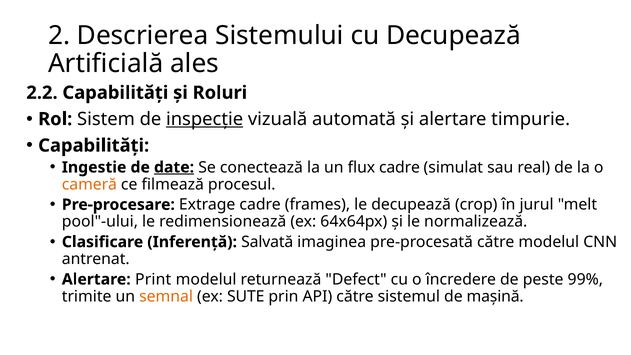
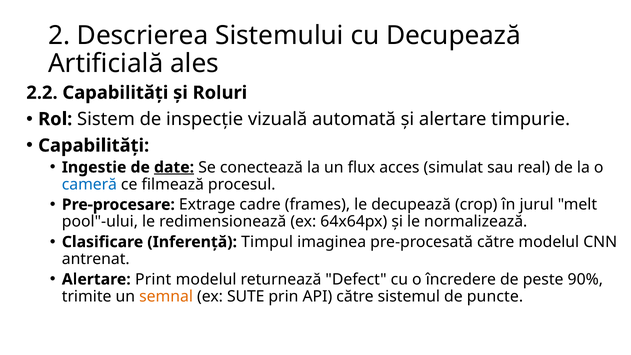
inspecție underline: present -> none
flux cadre: cadre -> acces
cameră colour: orange -> blue
Salvată: Salvată -> Timpul
99%: 99% -> 90%
mașină: mașină -> puncte
